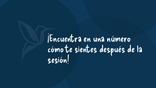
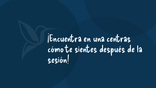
número: número -> centras
